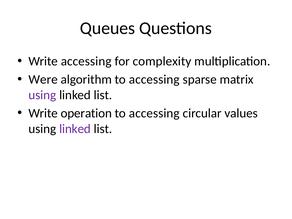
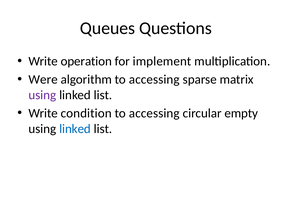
Write accessing: accessing -> operation
complexity: complexity -> implement
operation: operation -> condition
values: values -> empty
linked at (75, 129) colour: purple -> blue
